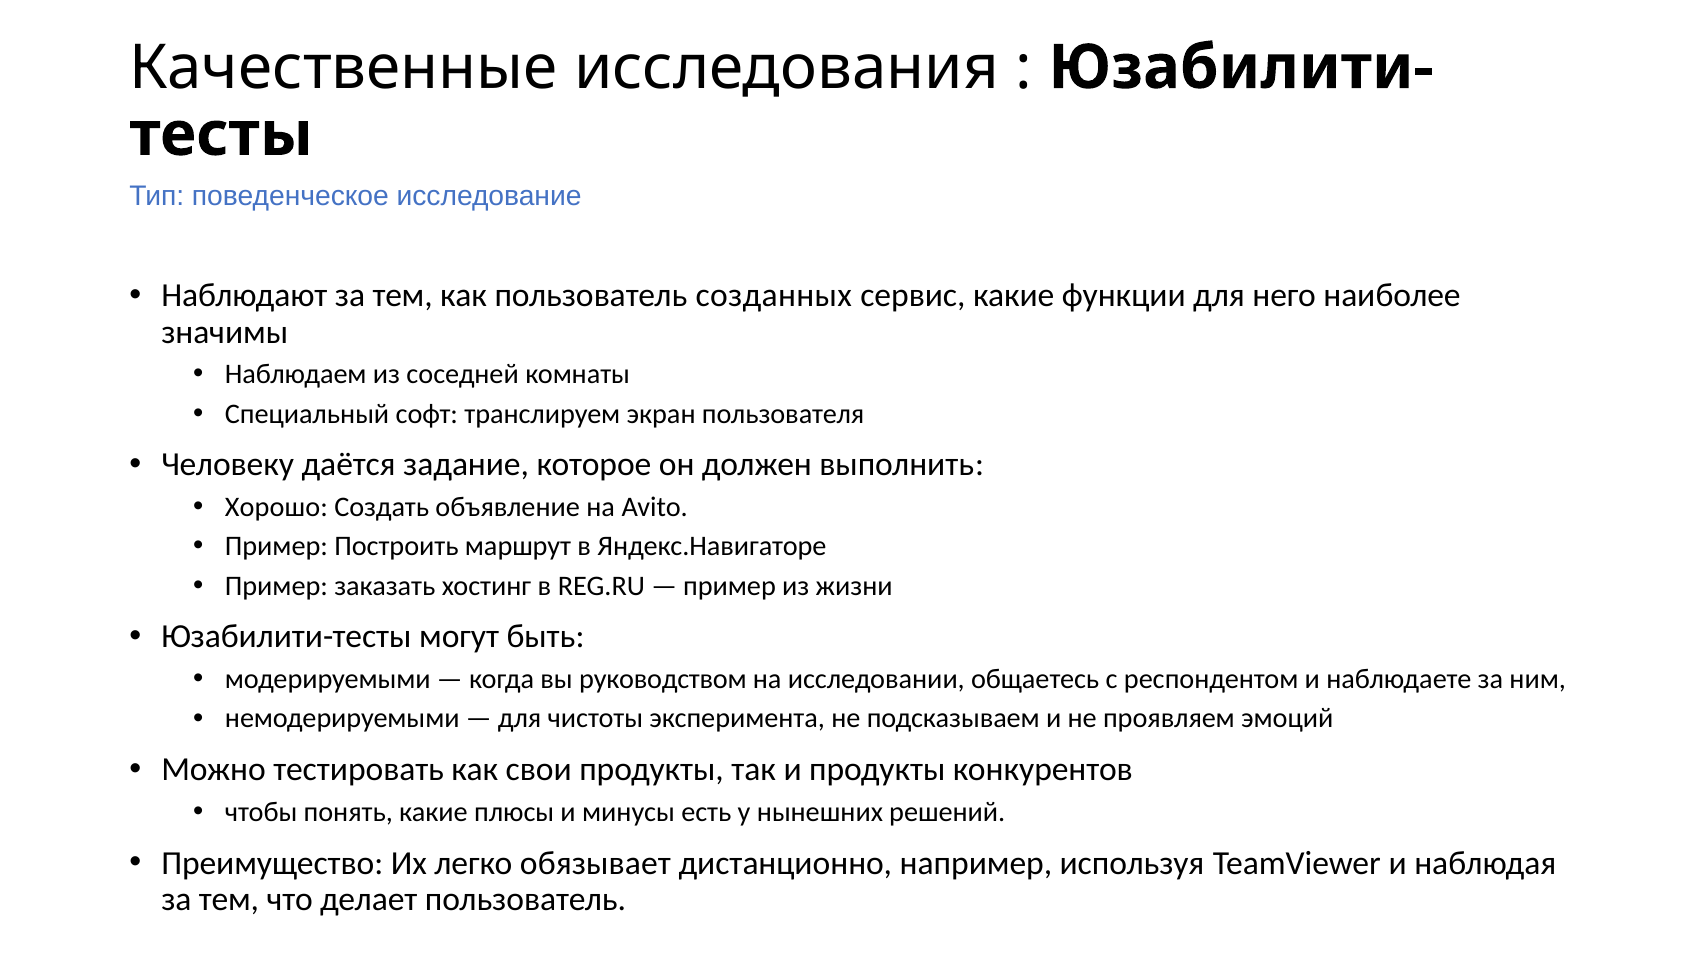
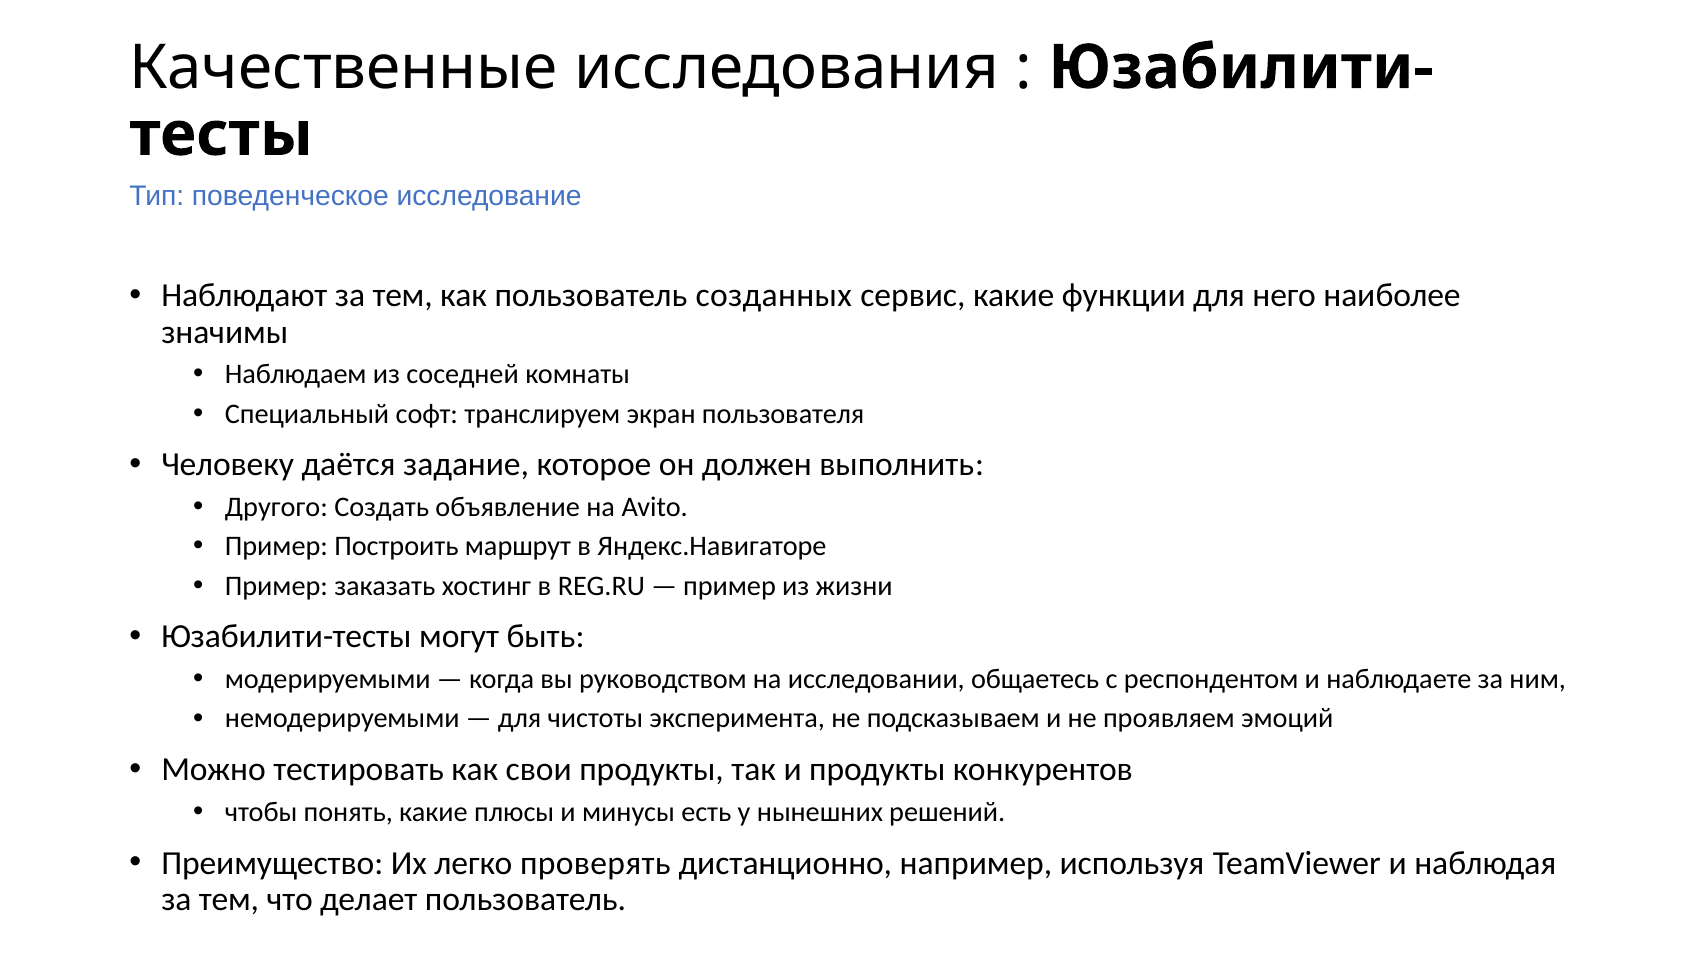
Хорошо: Хорошо -> Другого
обязывает: обязывает -> проверять
